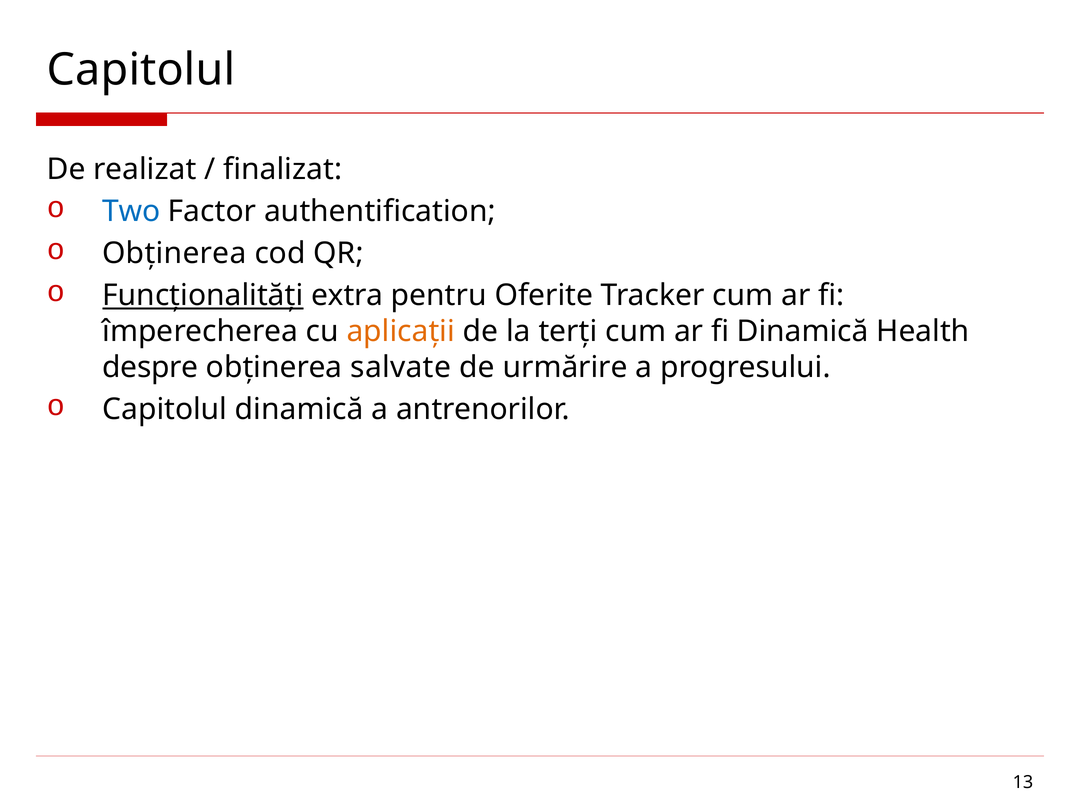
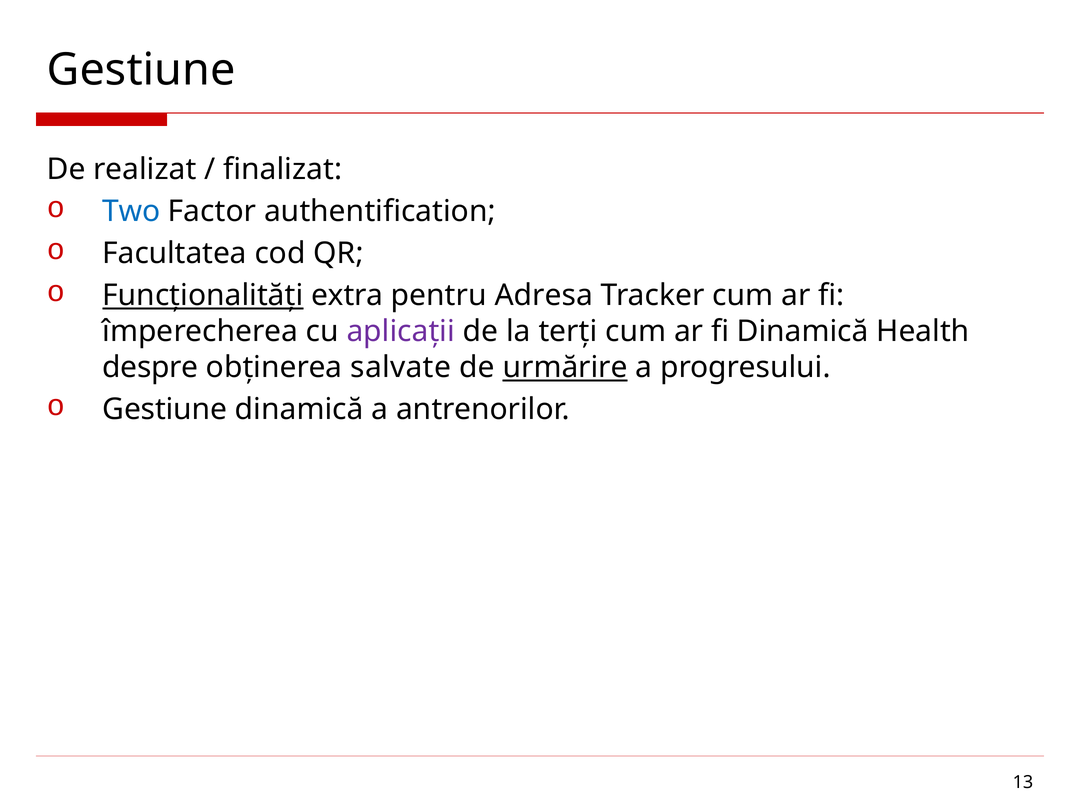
Capitolul at (141, 70): Capitolul -> Gestiune
Obținerea at (174, 254): Obținerea -> Facultatea
Oferite: Oferite -> Adresa
aplicații colour: orange -> purple
urmărire underline: none -> present
Capitolul at (165, 410): Capitolul -> Gestiune
